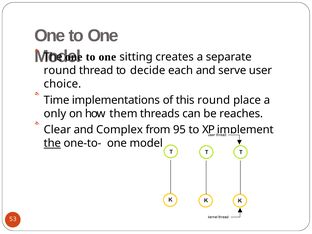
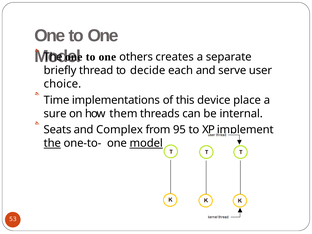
sitting: sitting -> others
round at (60, 70): round -> briefly
this round: round -> device
only: only -> sure
reaches: reaches -> internal
Clear: Clear -> Seats
model at (146, 143) underline: none -> present
